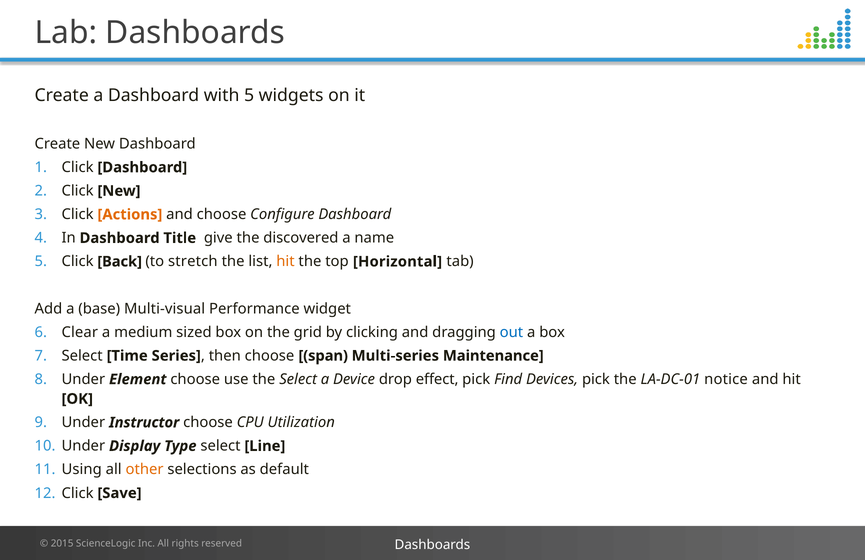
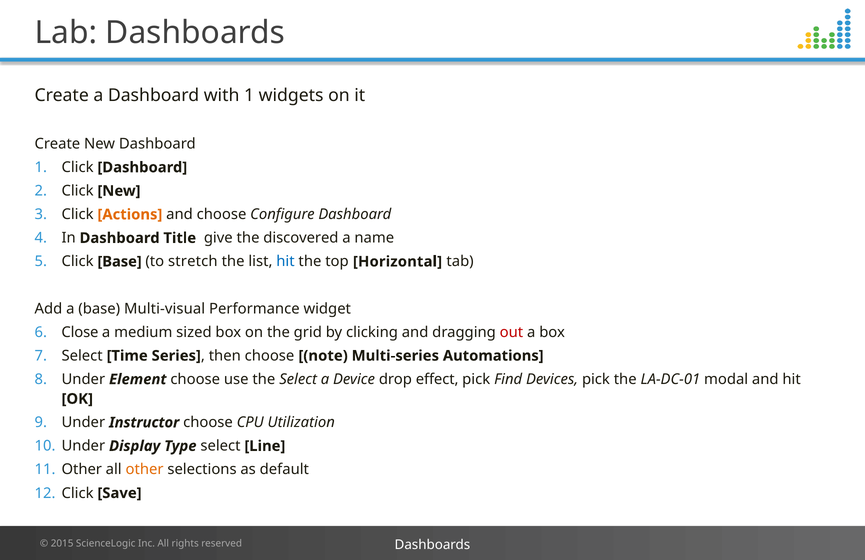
with 5: 5 -> 1
Click Back: Back -> Base
hit at (285, 261) colour: orange -> blue
Clear: Clear -> Close
out colour: blue -> red
span: span -> note
Maintenance: Maintenance -> Automations
notice: notice -> modal
Using at (82, 469): Using -> Other
